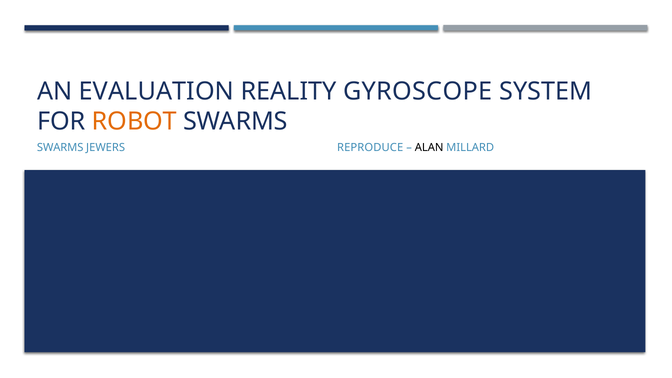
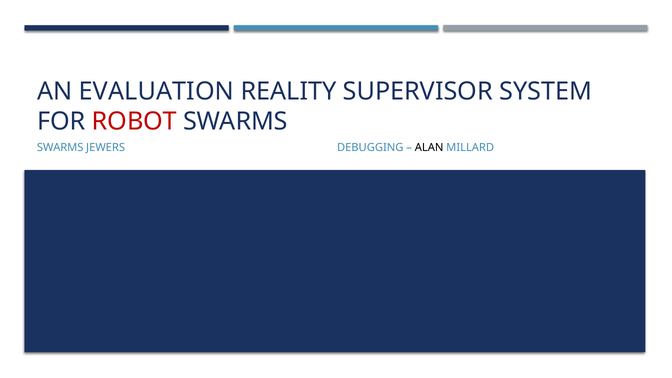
GYROSCOPE: GYROSCOPE -> SUPERVISOR
ROBOT colour: orange -> red
REPRODUCE: REPRODUCE -> DEBUGGING
